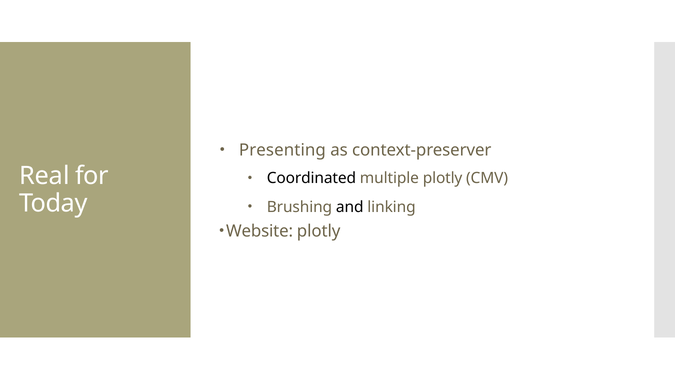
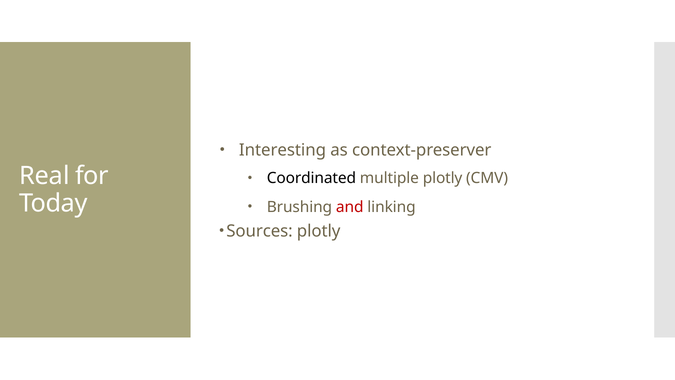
Presenting: Presenting -> Interesting
and colour: black -> red
Website: Website -> Sources
